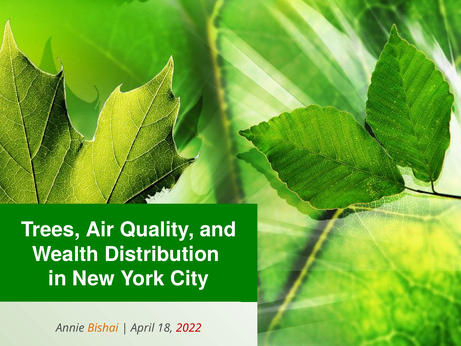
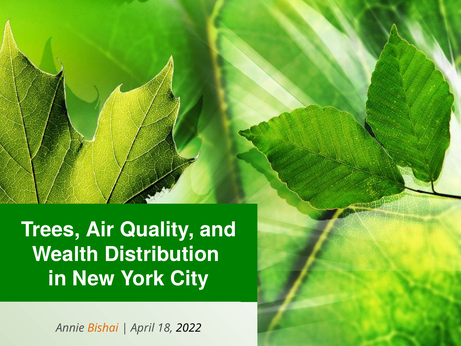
2022 colour: red -> black
